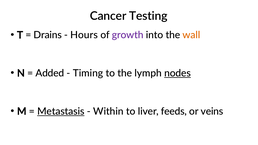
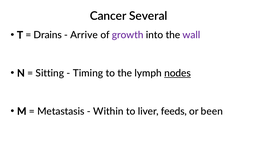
Testing: Testing -> Several
Hours: Hours -> Arrive
wall colour: orange -> purple
Added: Added -> Sitting
Metastasis underline: present -> none
veins: veins -> been
